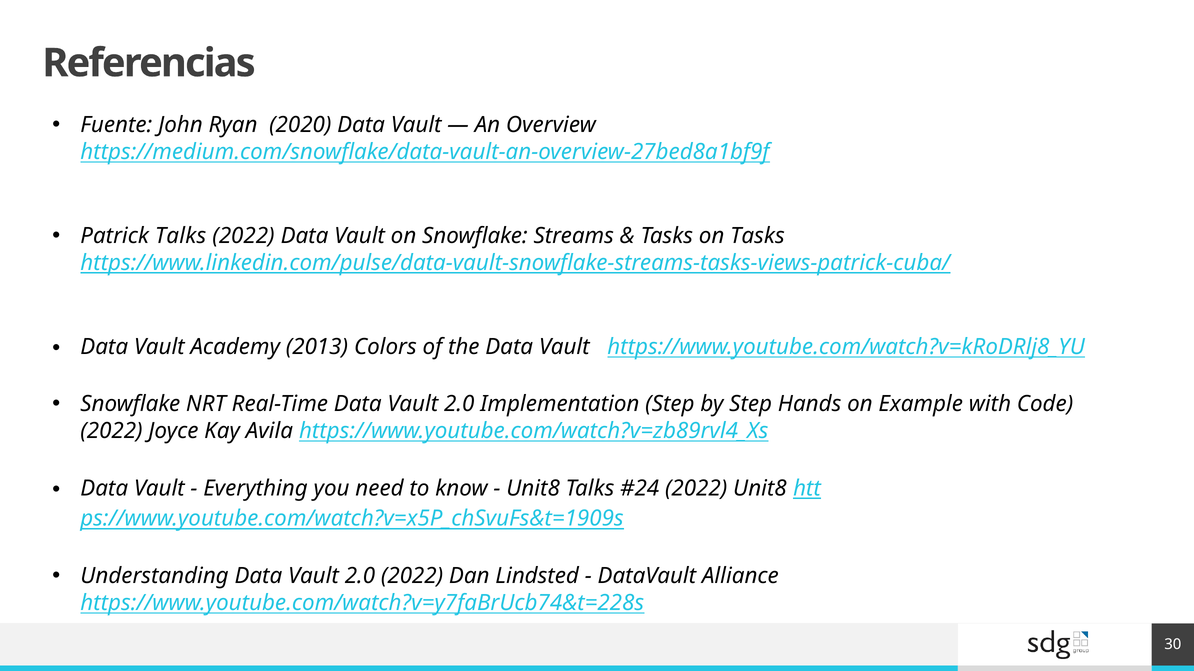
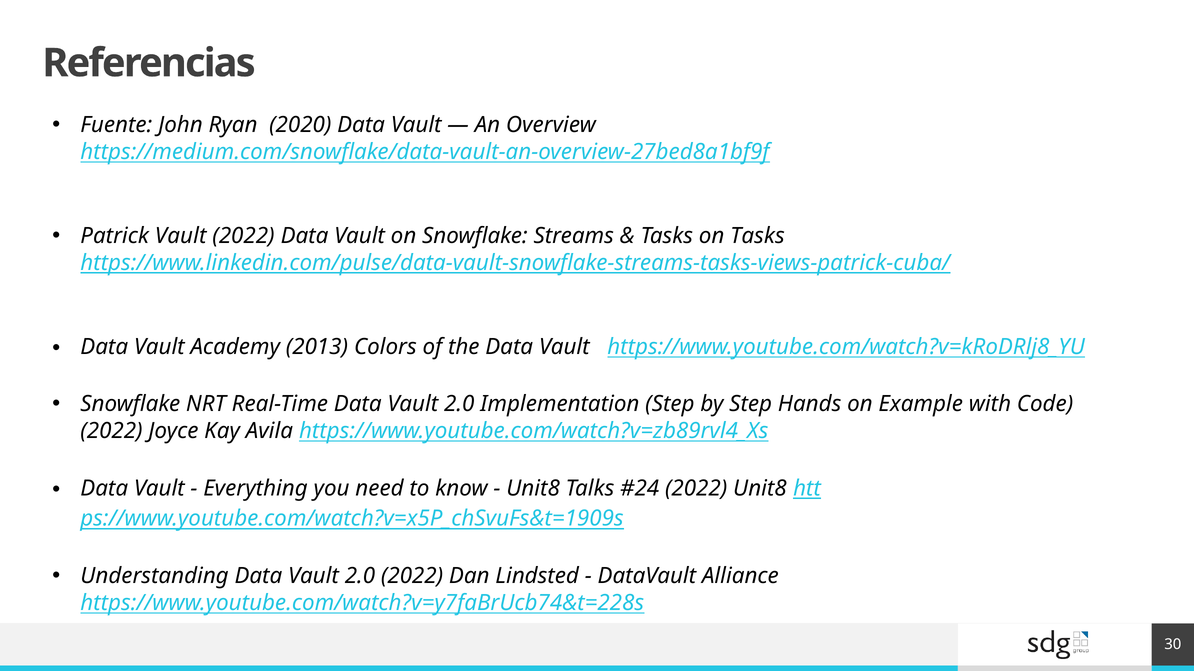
Patrick Talks: Talks -> Vault
